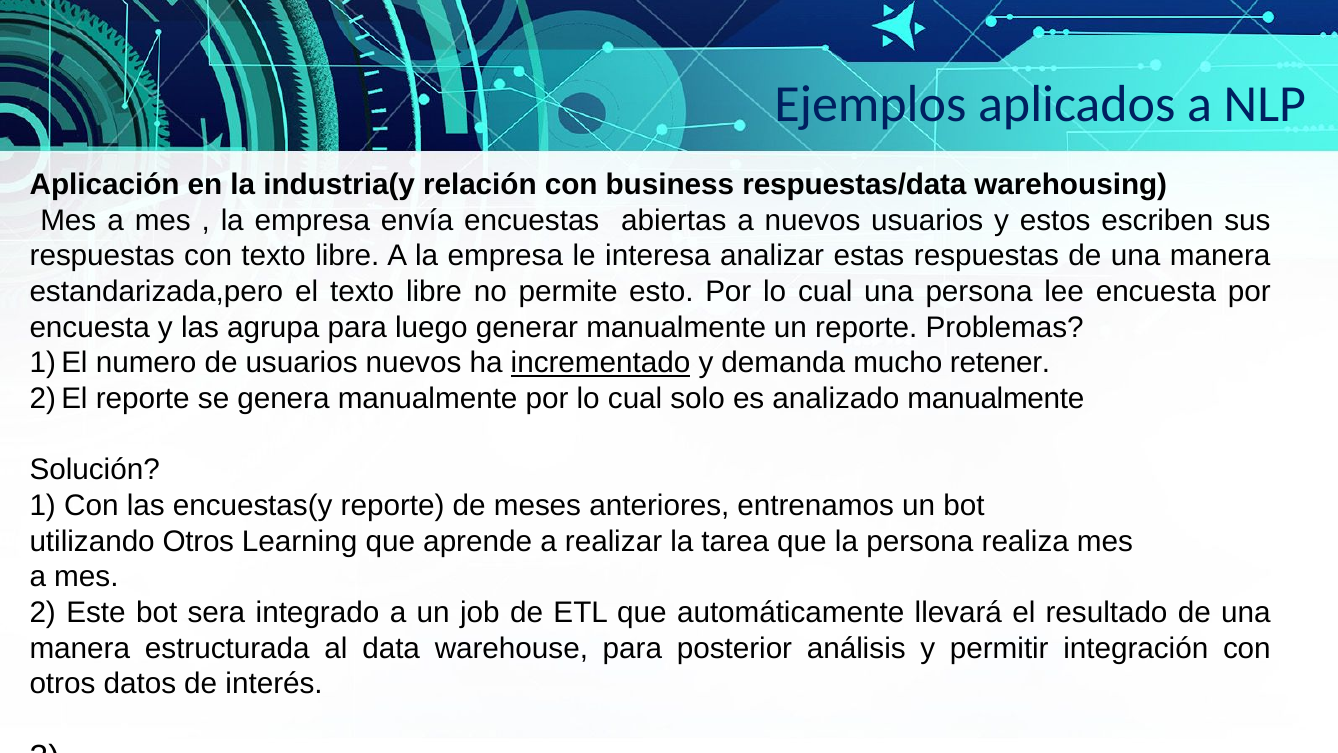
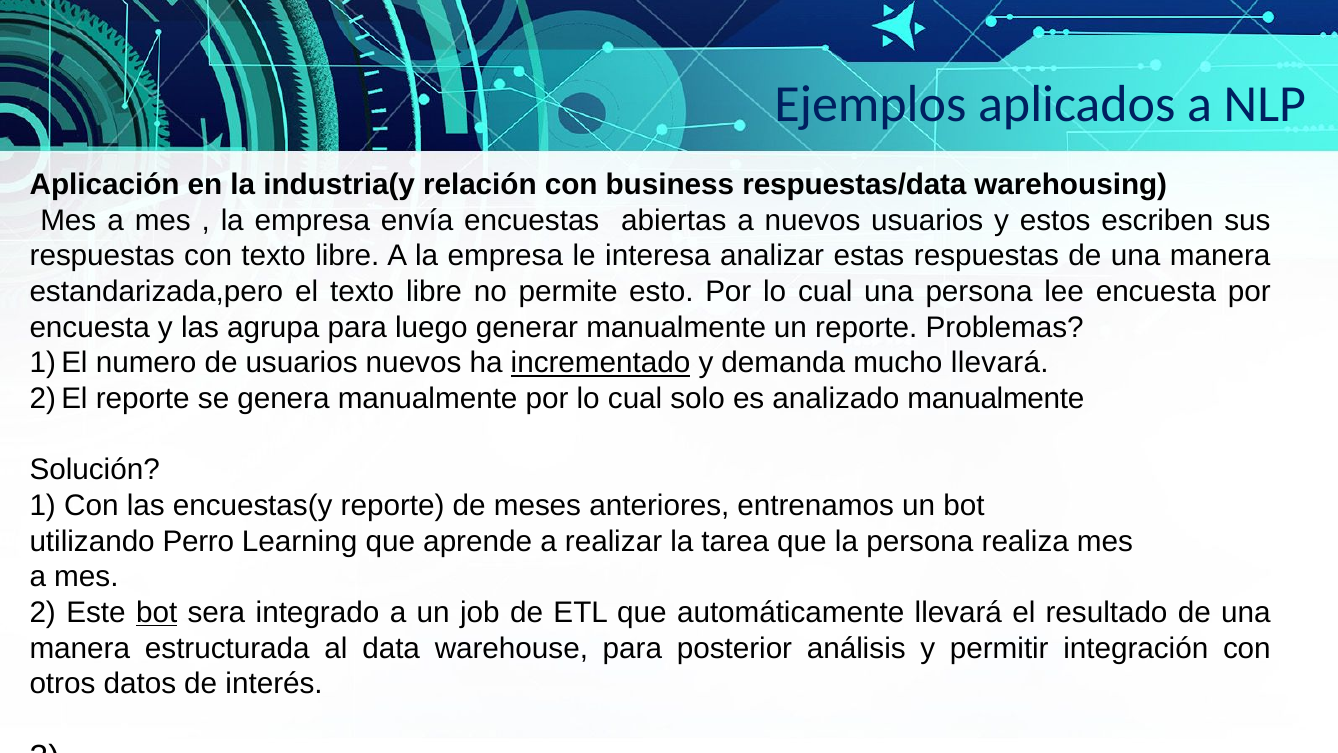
mucho retener: retener -> llevará
utilizando Otros: Otros -> Perro
bot at (157, 612) underline: none -> present
